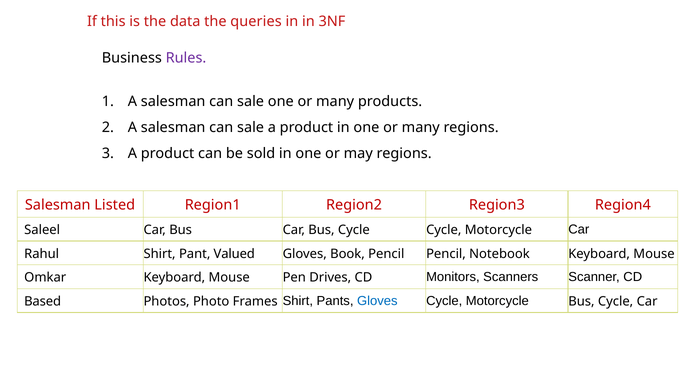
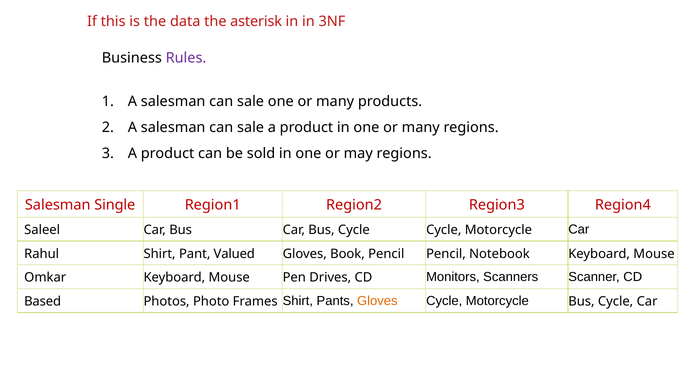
queries: queries -> asterisk
Listed: Listed -> Single
Gloves at (377, 301) colour: blue -> orange
